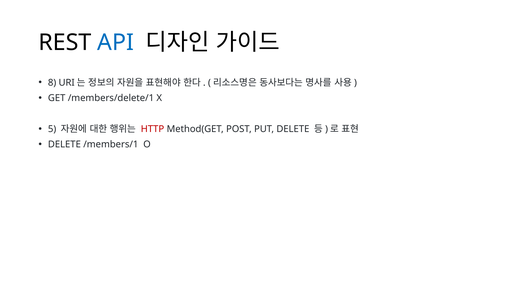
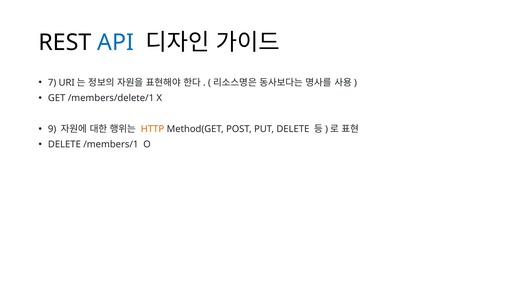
8: 8 -> 7
5: 5 -> 9
HTTP colour: red -> orange
